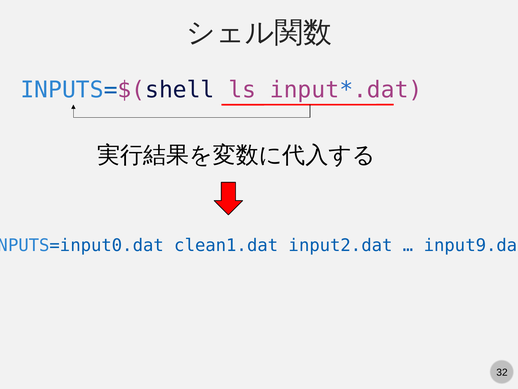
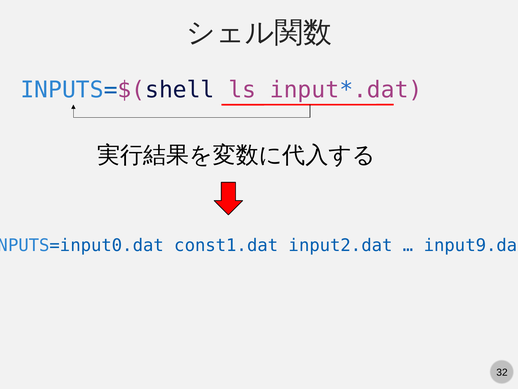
clean1.dat: clean1.dat -> const1.dat
